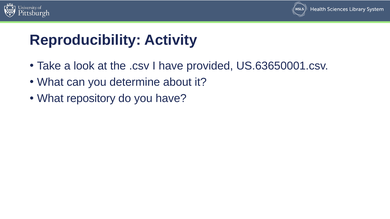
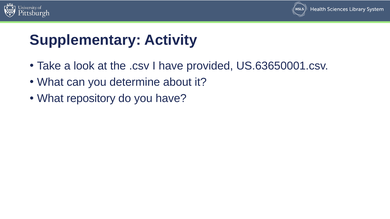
Reproducibility: Reproducibility -> Supplementary
